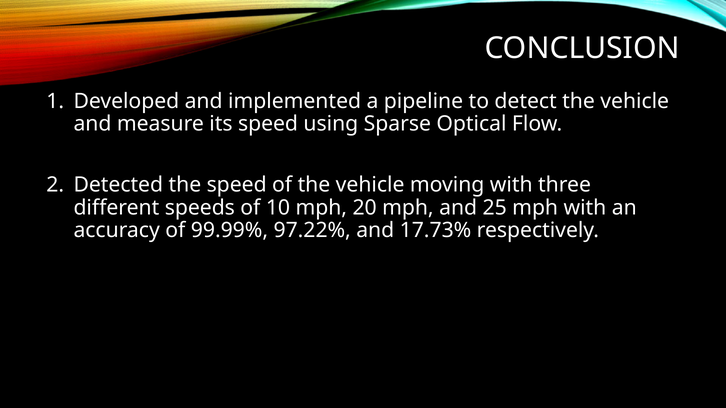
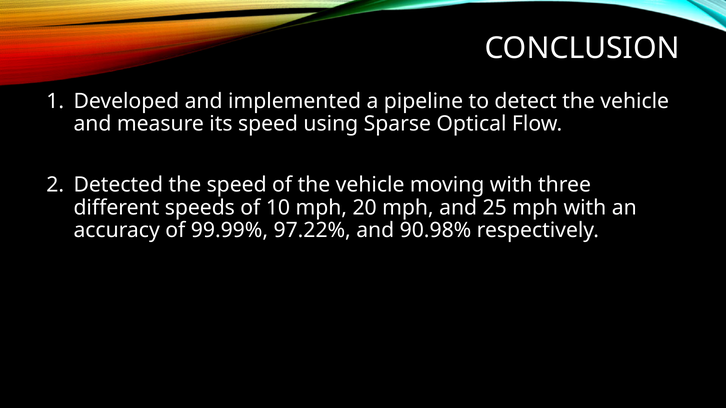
17.73%: 17.73% -> 90.98%
